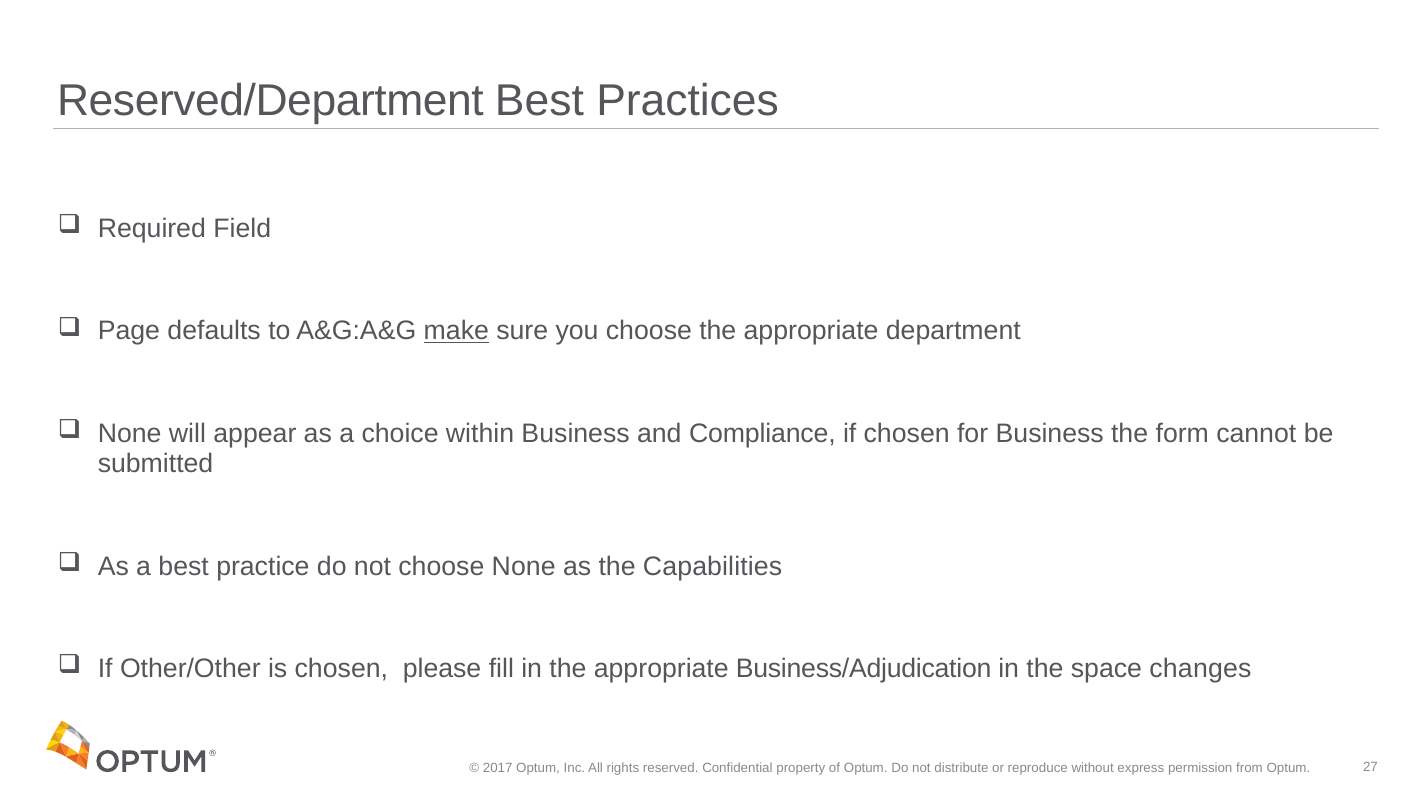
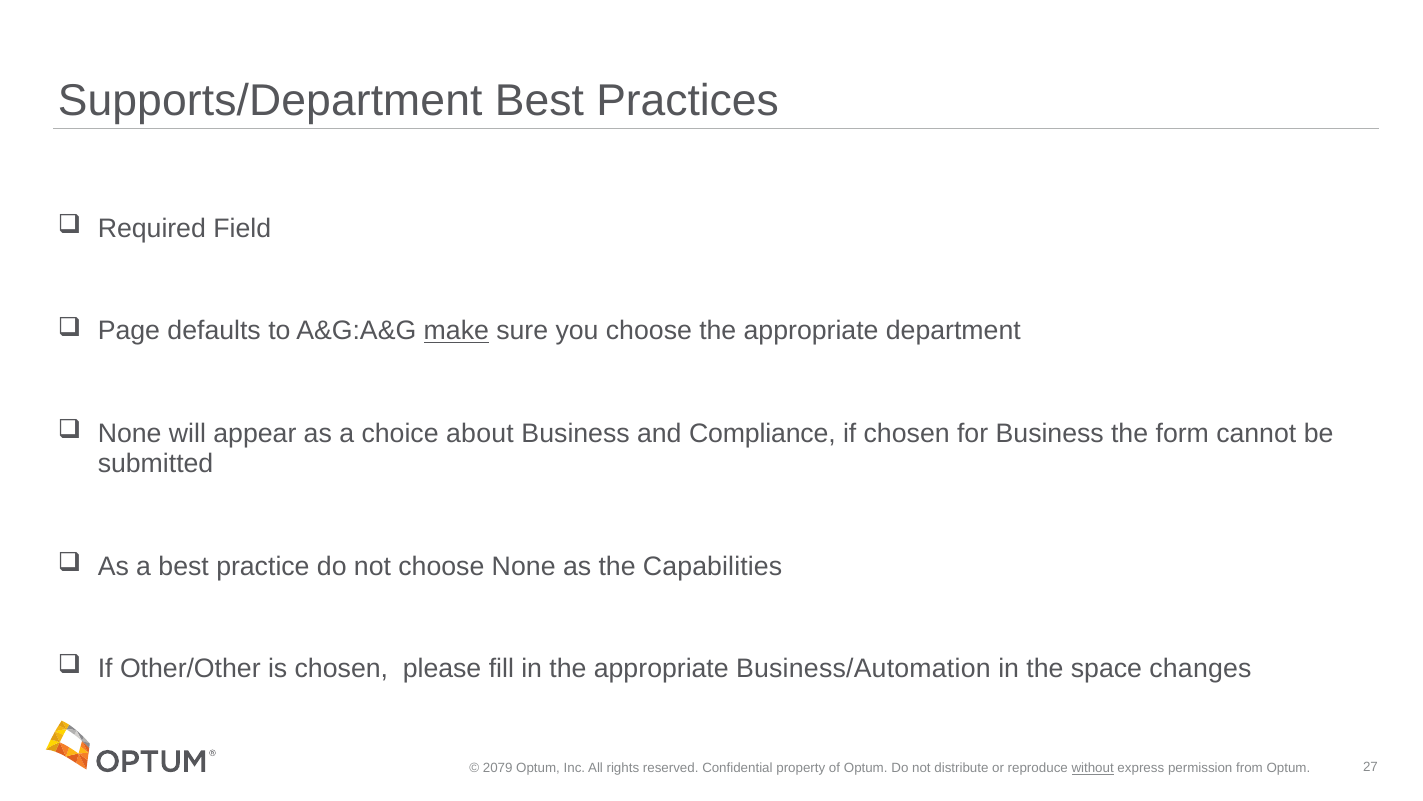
Reserved/Department: Reserved/Department -> Supports/Department
within: within -> about
Business/Adjudication: Business/Adjudication -> Business/Automation
2017: 2017 -> 2079
without underline: none -> present
